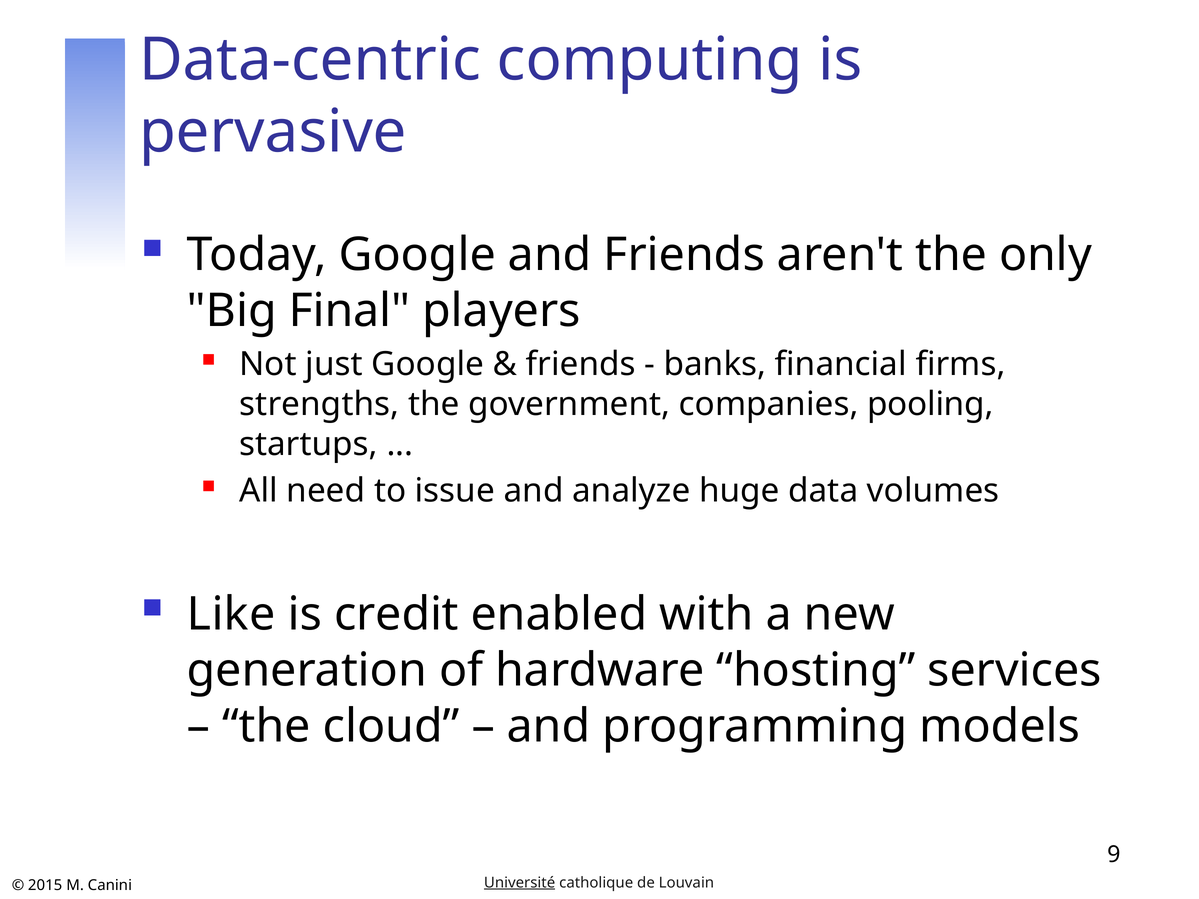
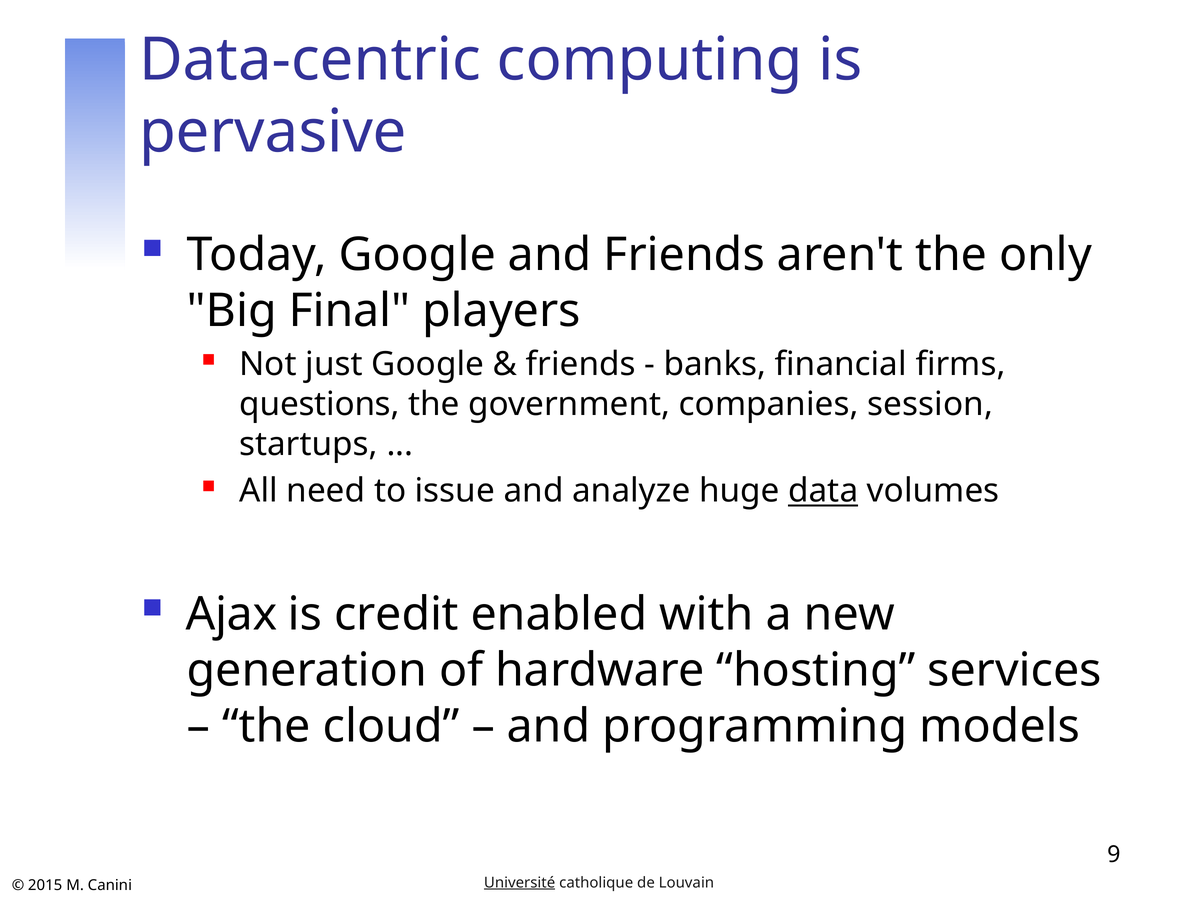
strengths: strengths -> questions
pooling: pooling -> session
data underline: none -> present
Like: Like -> Ajax
